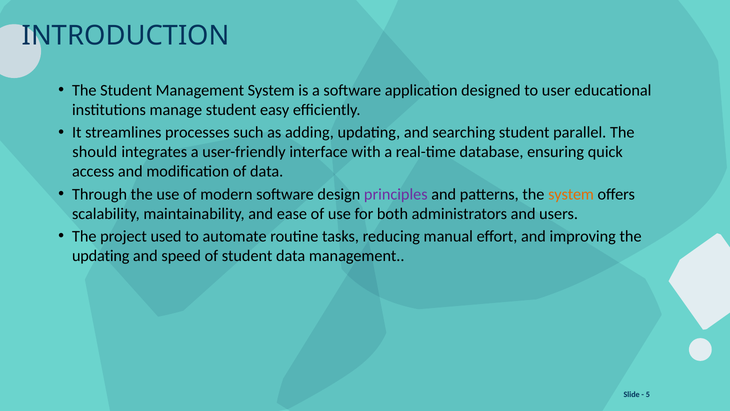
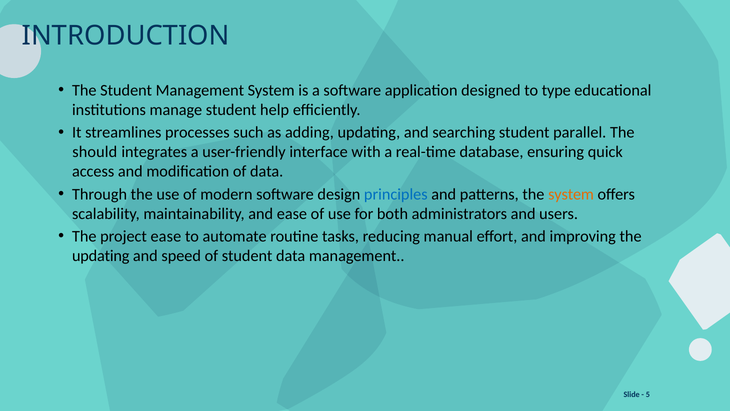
user: user -> type
easy: easy -> help
principles colour: purple -> blue
project used: used -> ease
